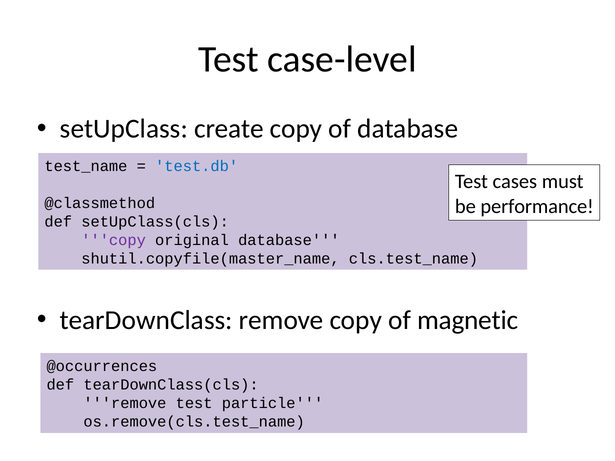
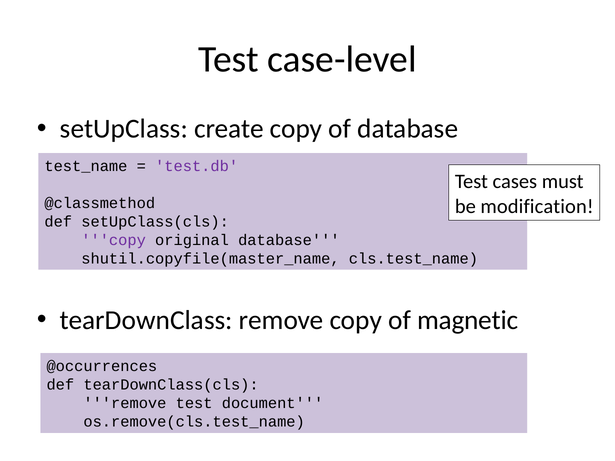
test.db colour: blue -> purple
performance: performance -> modification
particle: particle -> document
